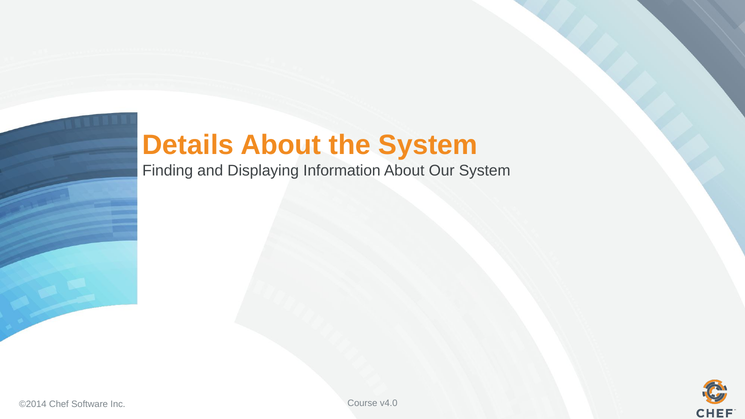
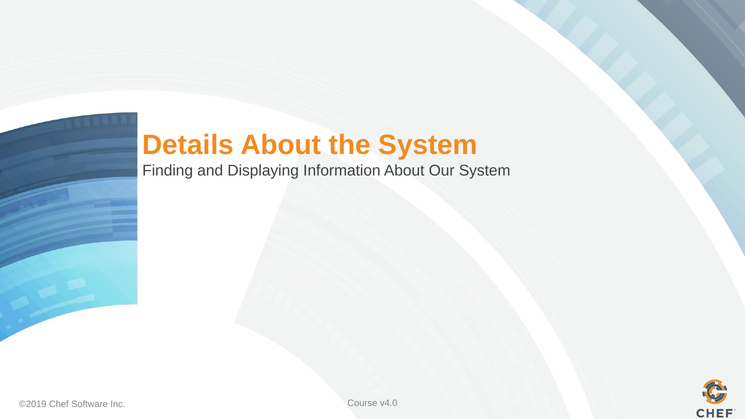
©2014: ©2014 -> ©2019
